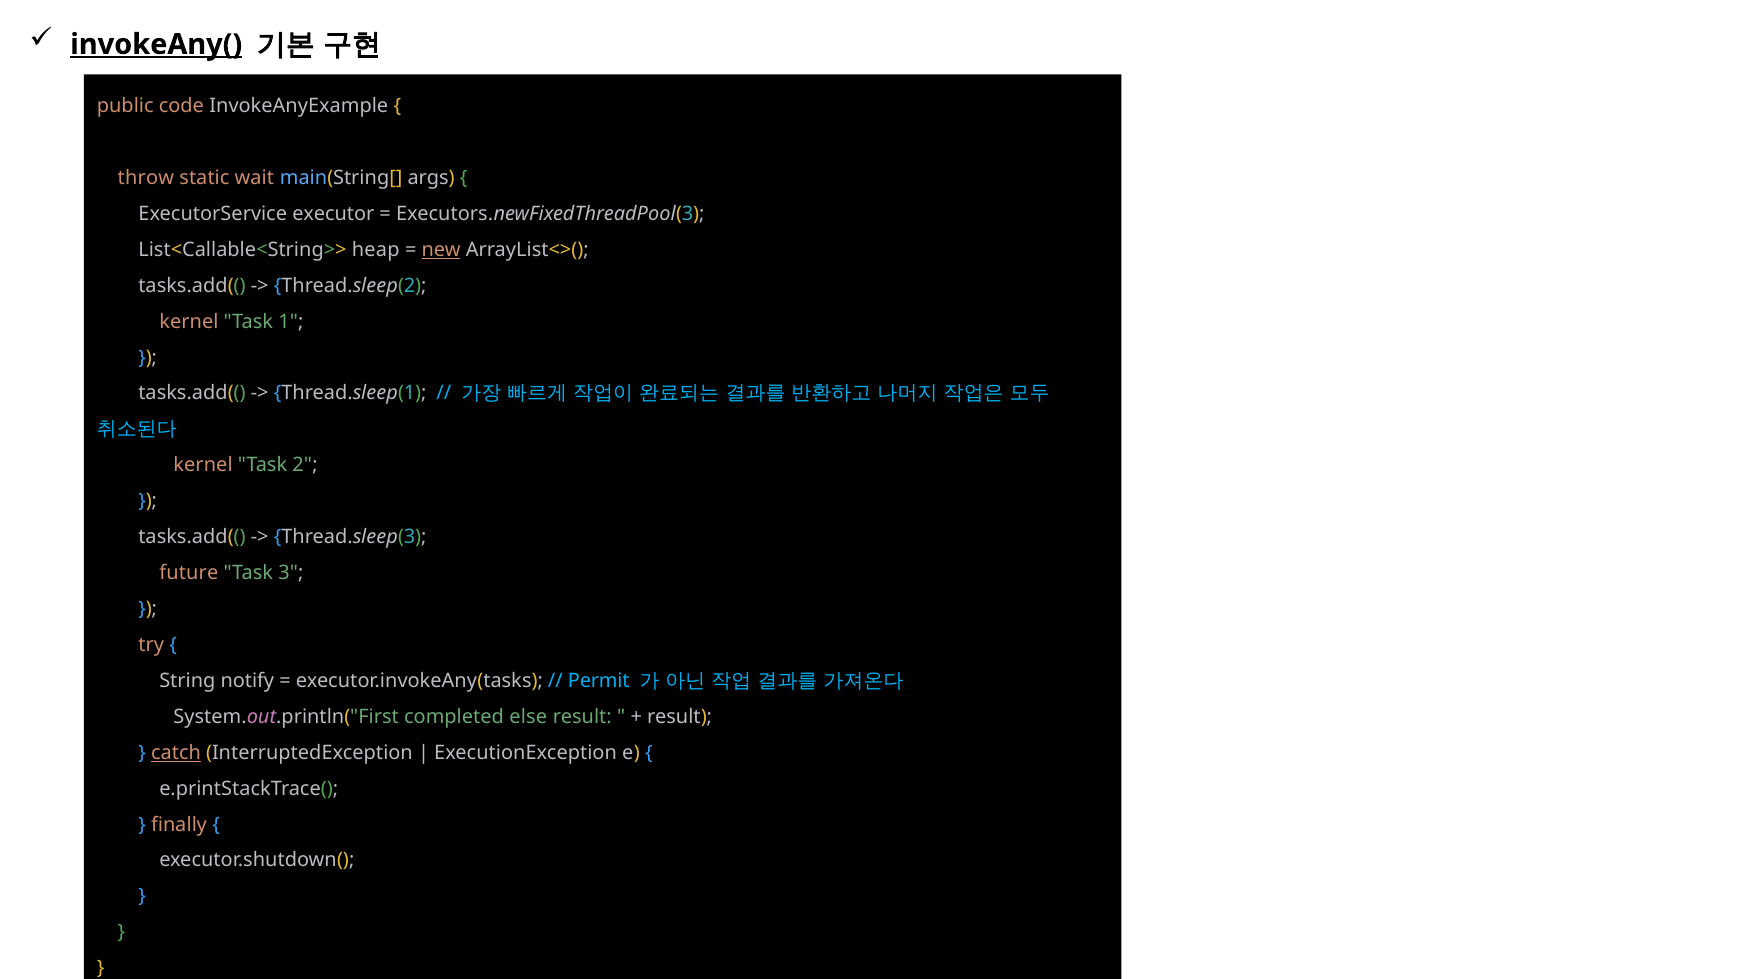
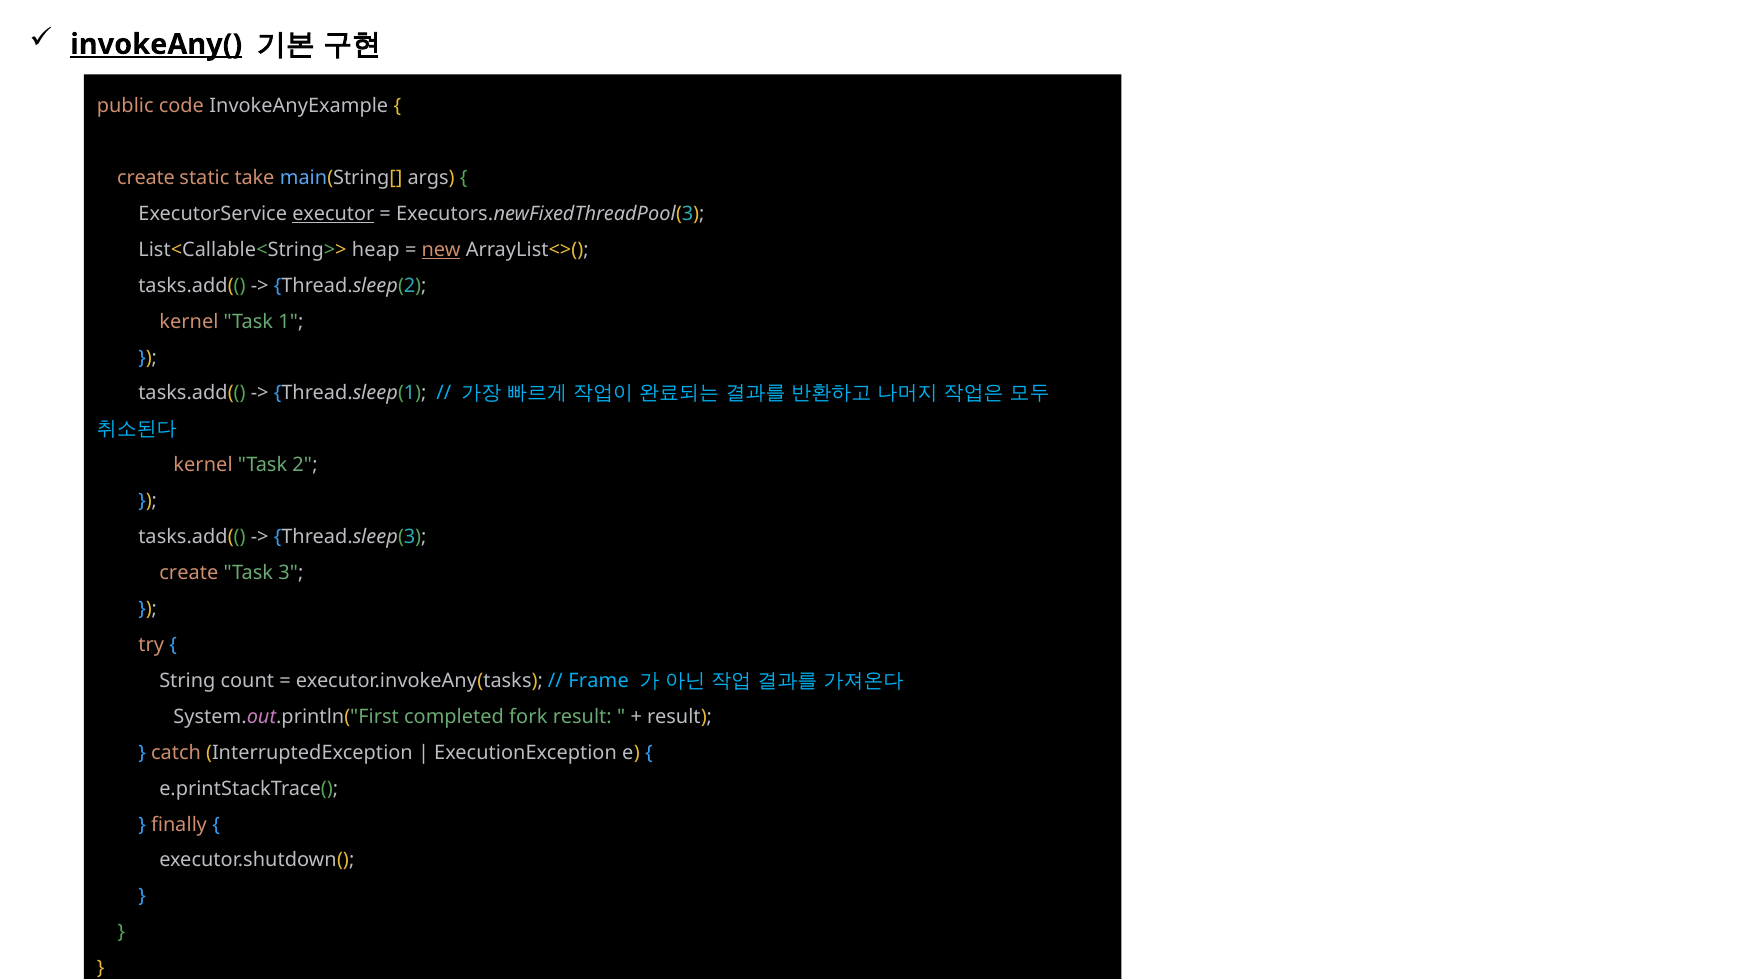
throw at (146, 178): throw -> create
wait: wait -> take
executor underline: none -> present
future at (189, 573): future -> create
notify: notify -> count
Permit: Permit -> Frame
else: else -> fork
catch underline: present -> none
